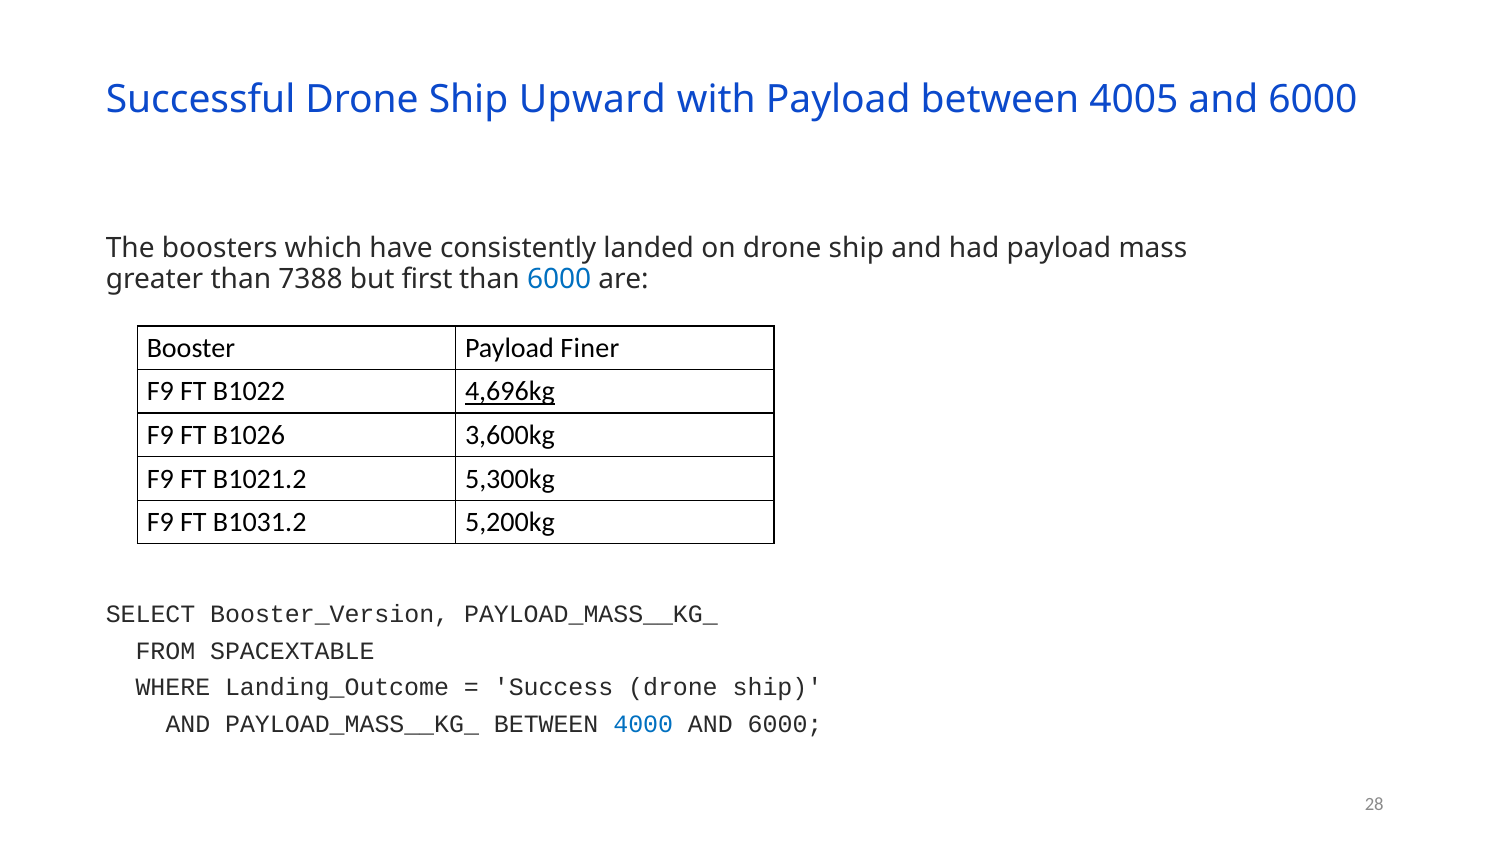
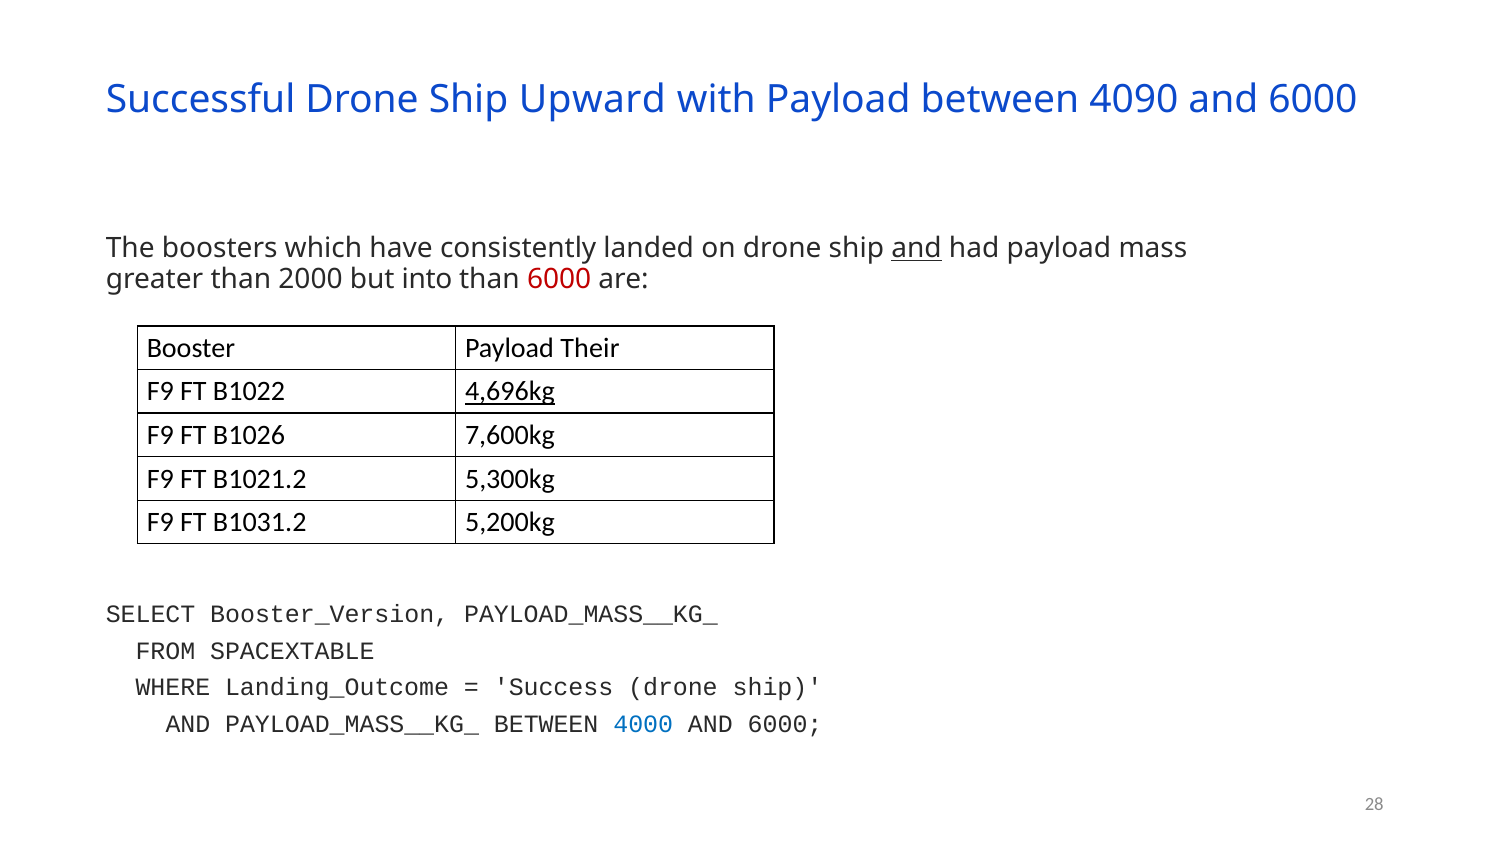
4005: 4005 -> 4090
and at (917, 249) underline: none -> present
7388: 7388 -> 2000
first: first -> into
6000 at (559, 279) colour: blue -> red
Finer: Finer -> Their
3,600kg: 3,600kg -> 7,600kg
